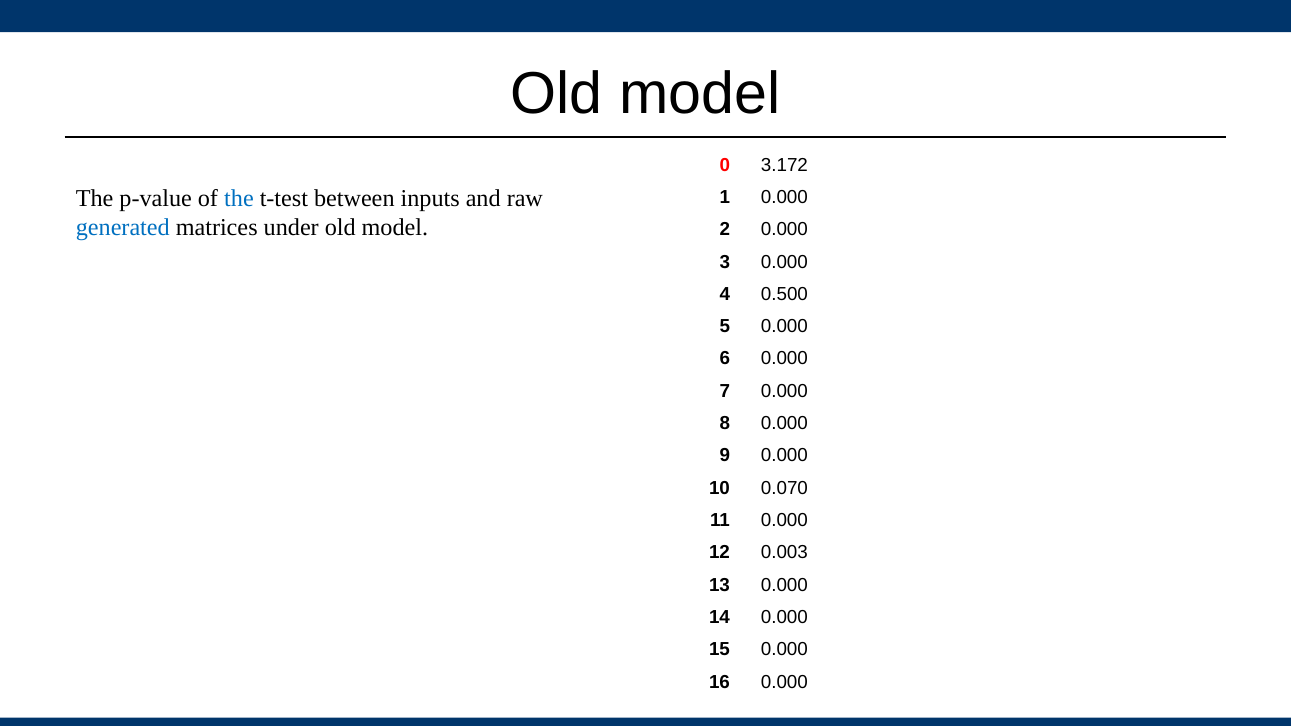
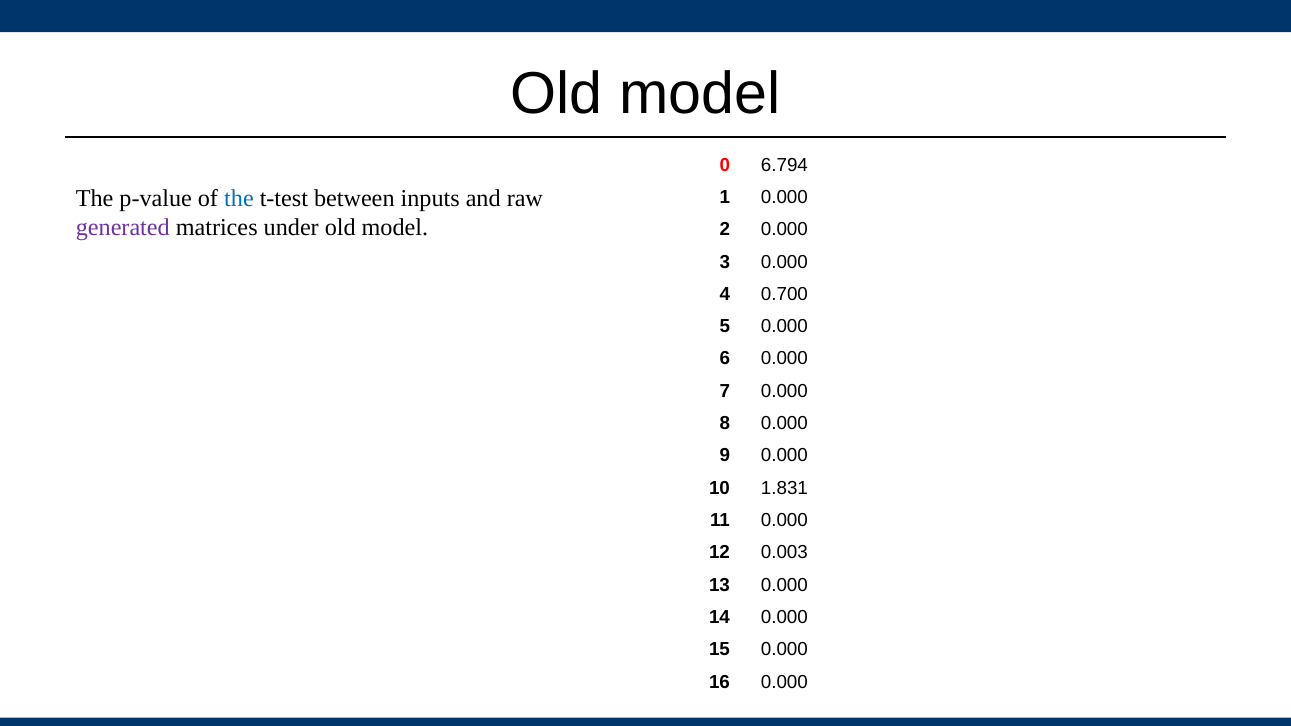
3.172: 3.172 -> 6.794
generated colour: blue -> purple
0.500: 0.500 -> 0.700
0.070: 0.070 -> 1.831
